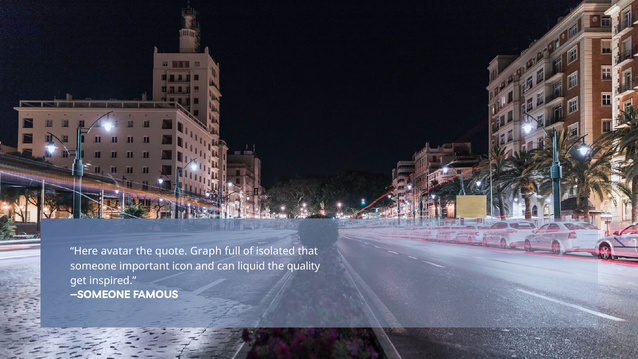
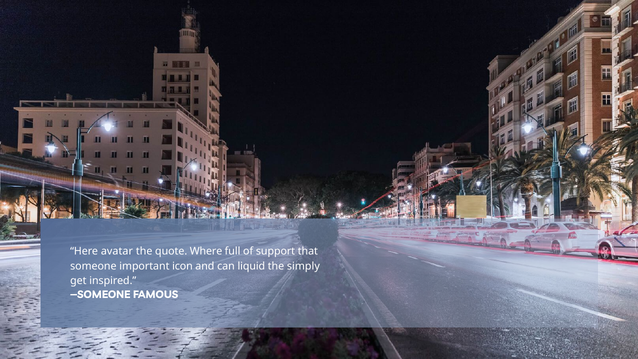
Graph: Graph -> Where
isolated: isolated -> support
quality: quality -> simply
